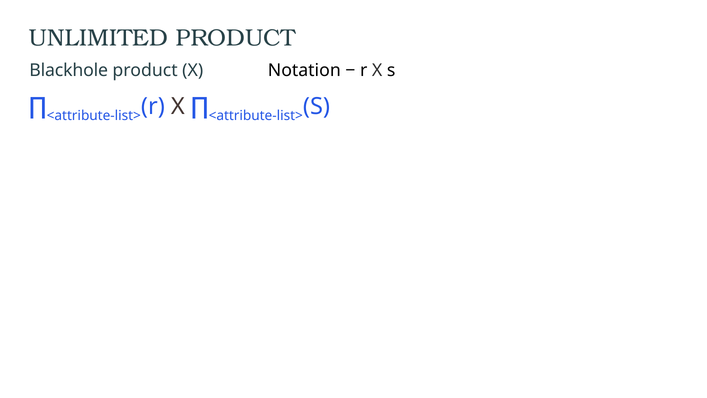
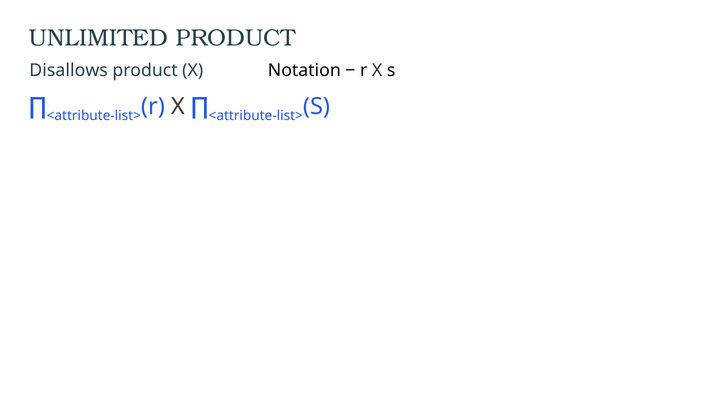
Blackhole: Blackhole -> Disallows
